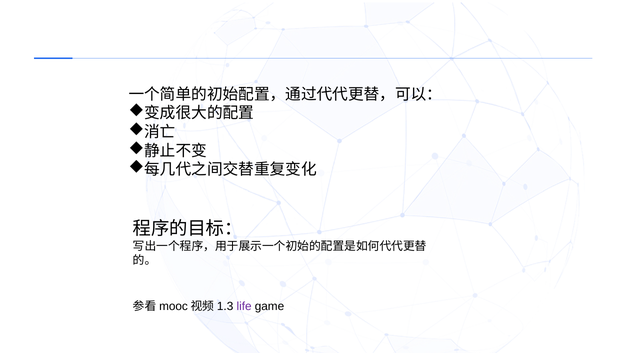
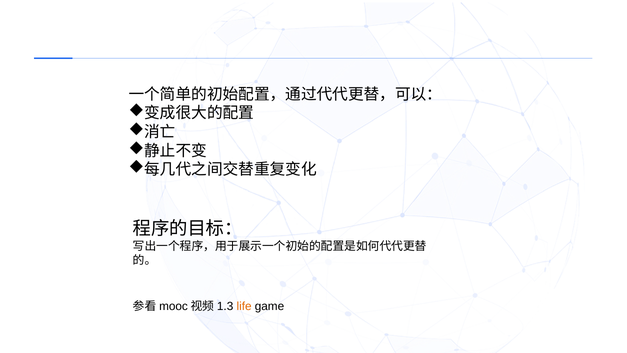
life colour: purple -> orange
